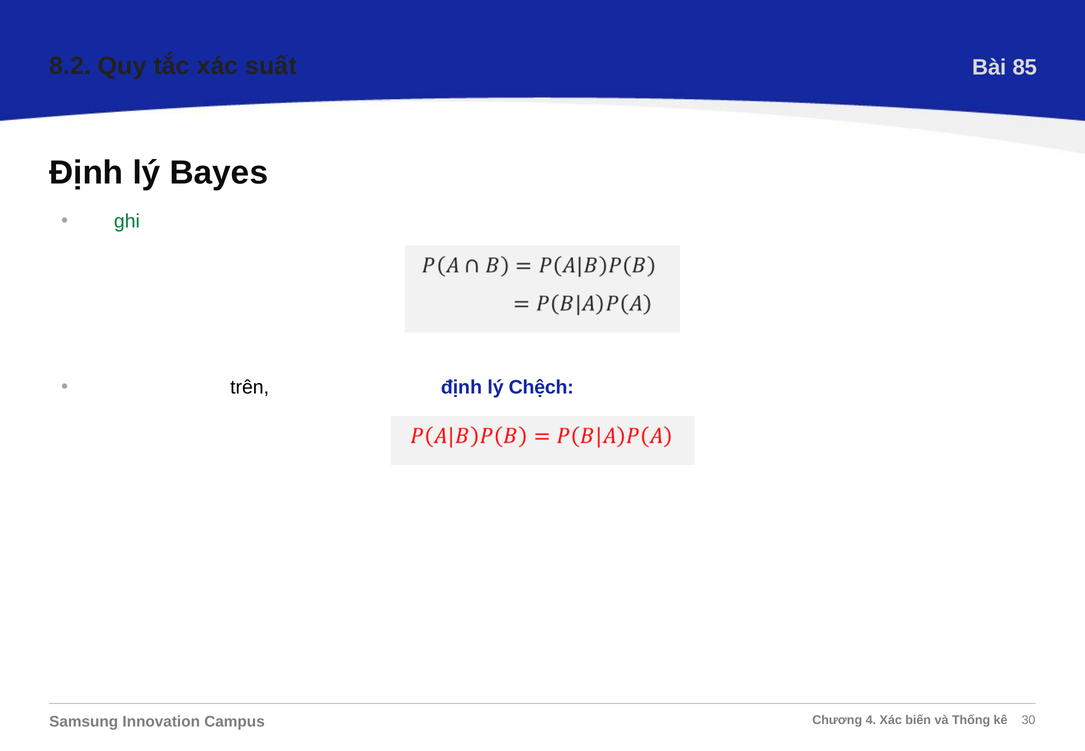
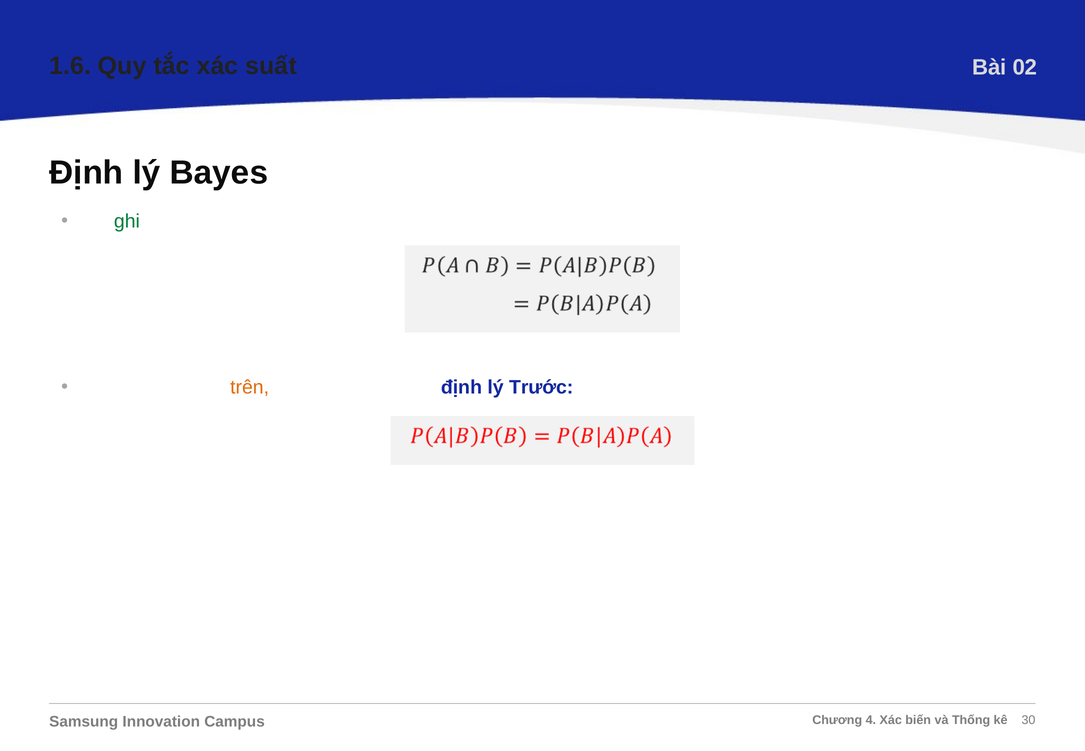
8.2: 8.2 -> 1.6
85: 85 -> 02
trên colour: black -> orange
Chệch: Chệch -> Trước
